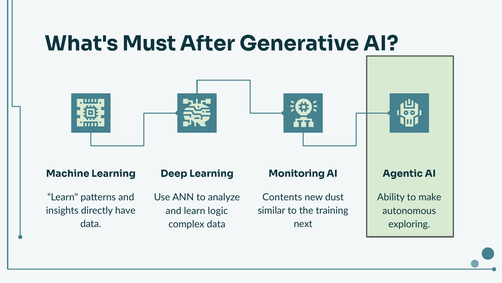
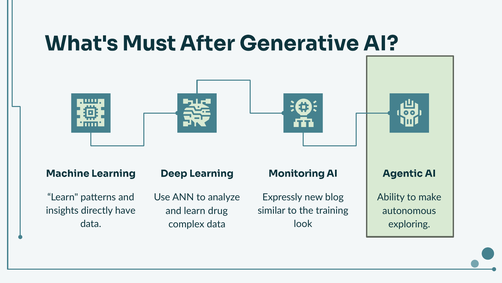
Contents: Contents -> Expressly
dust: dust -> blog
logic: logic -> drug
next: next -> look
